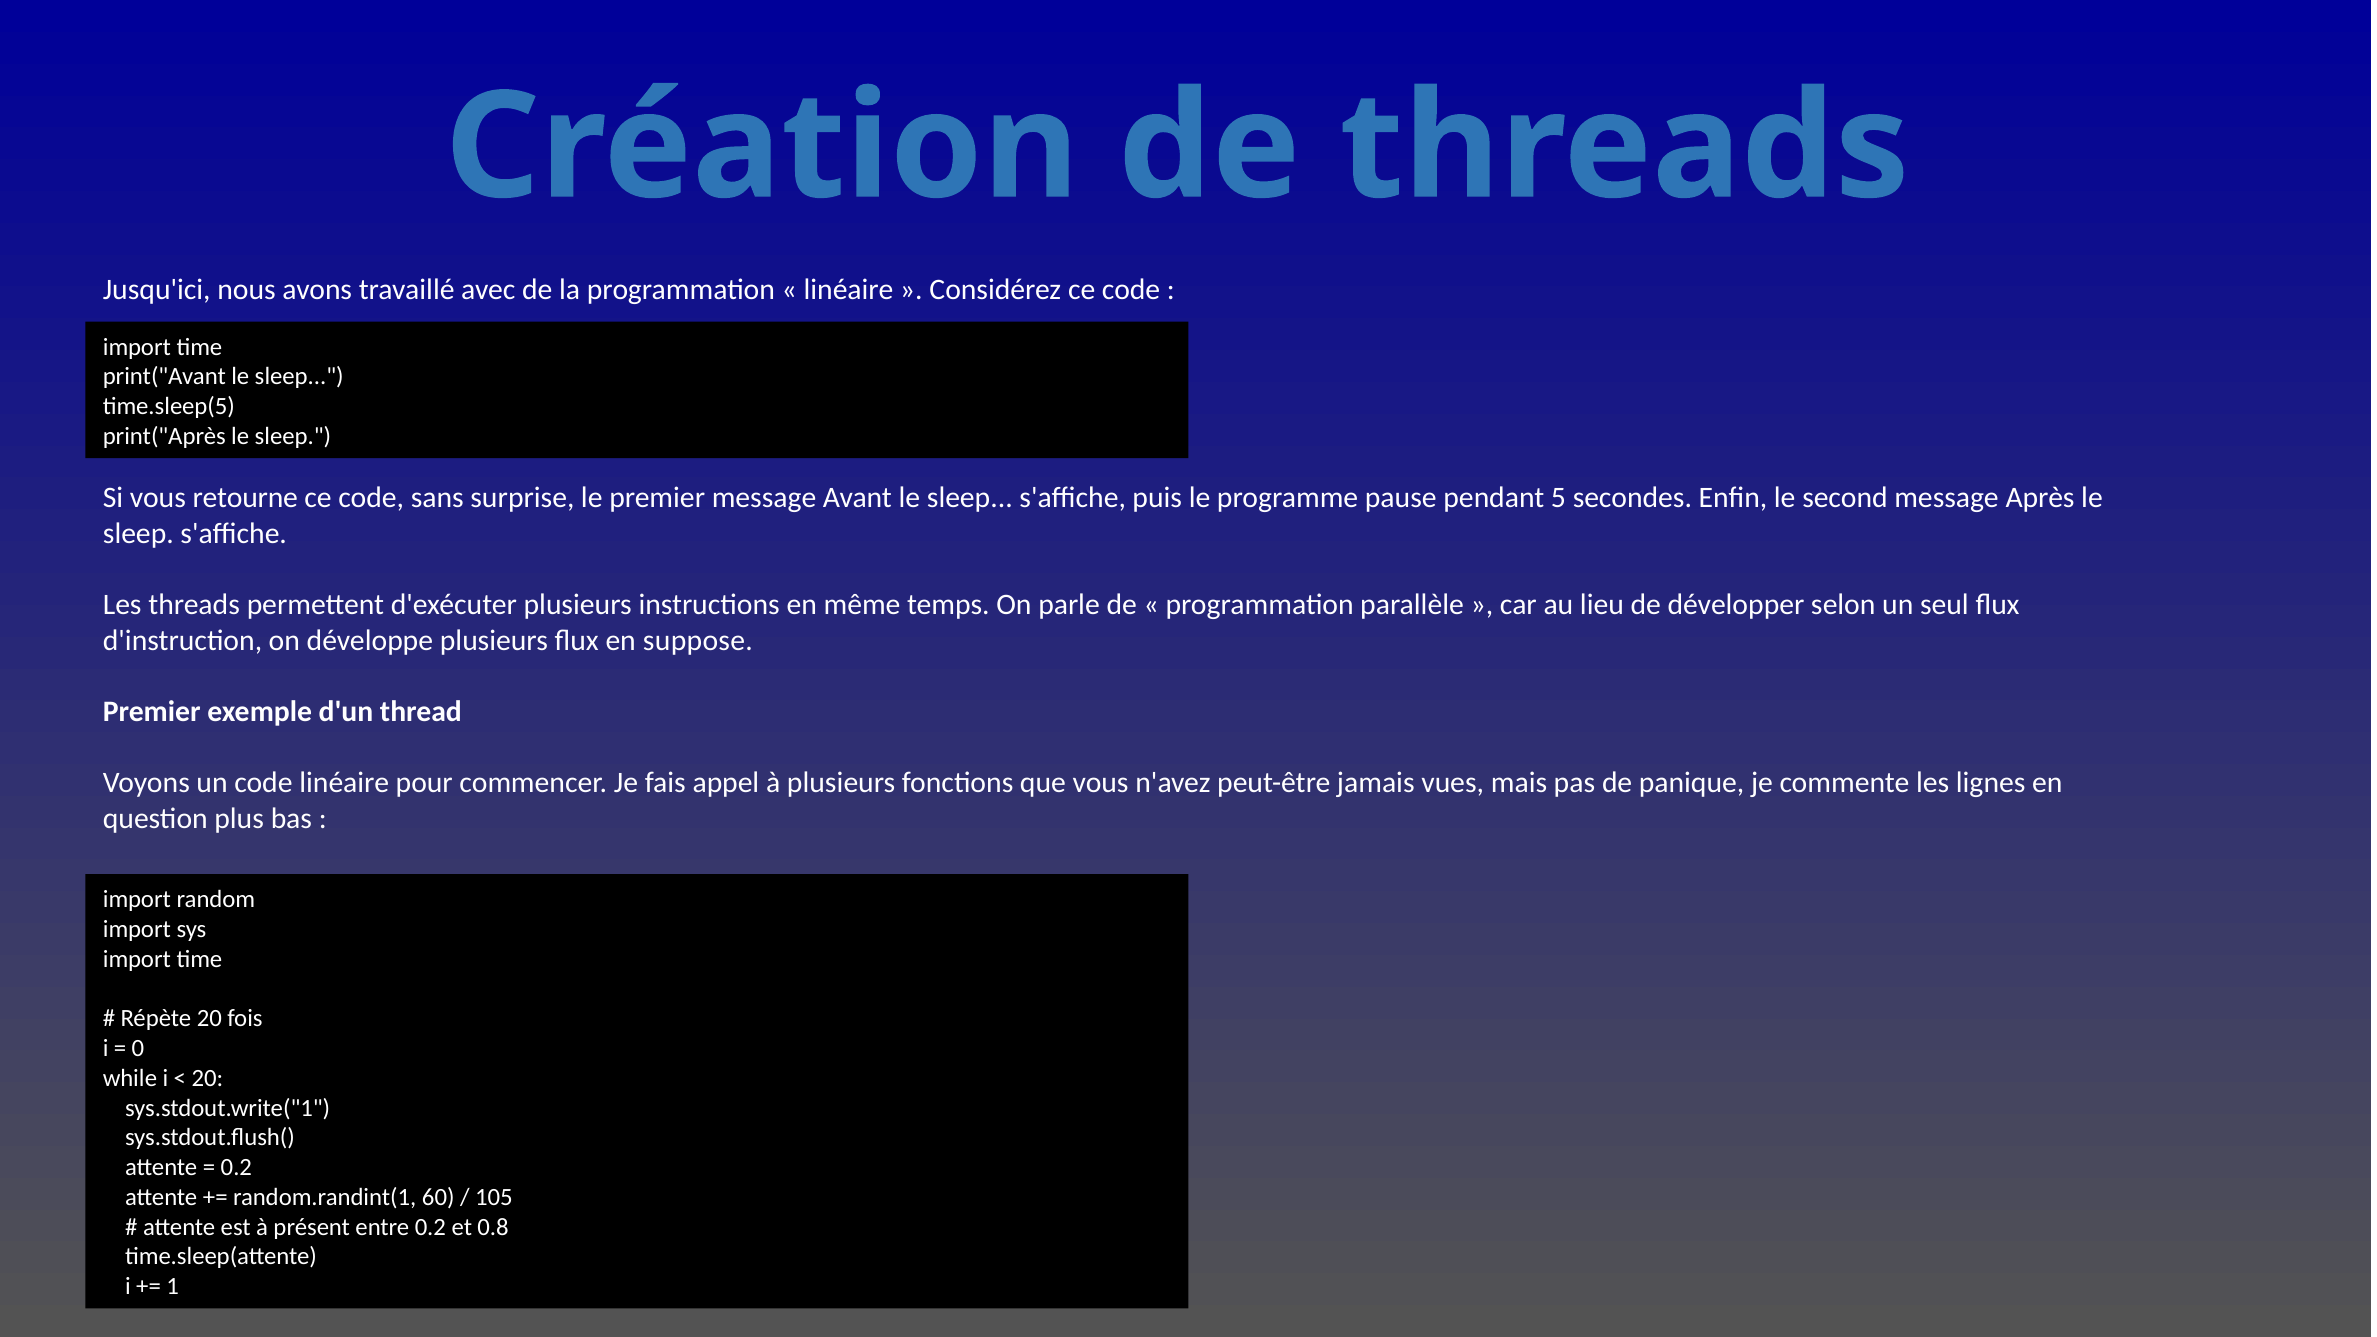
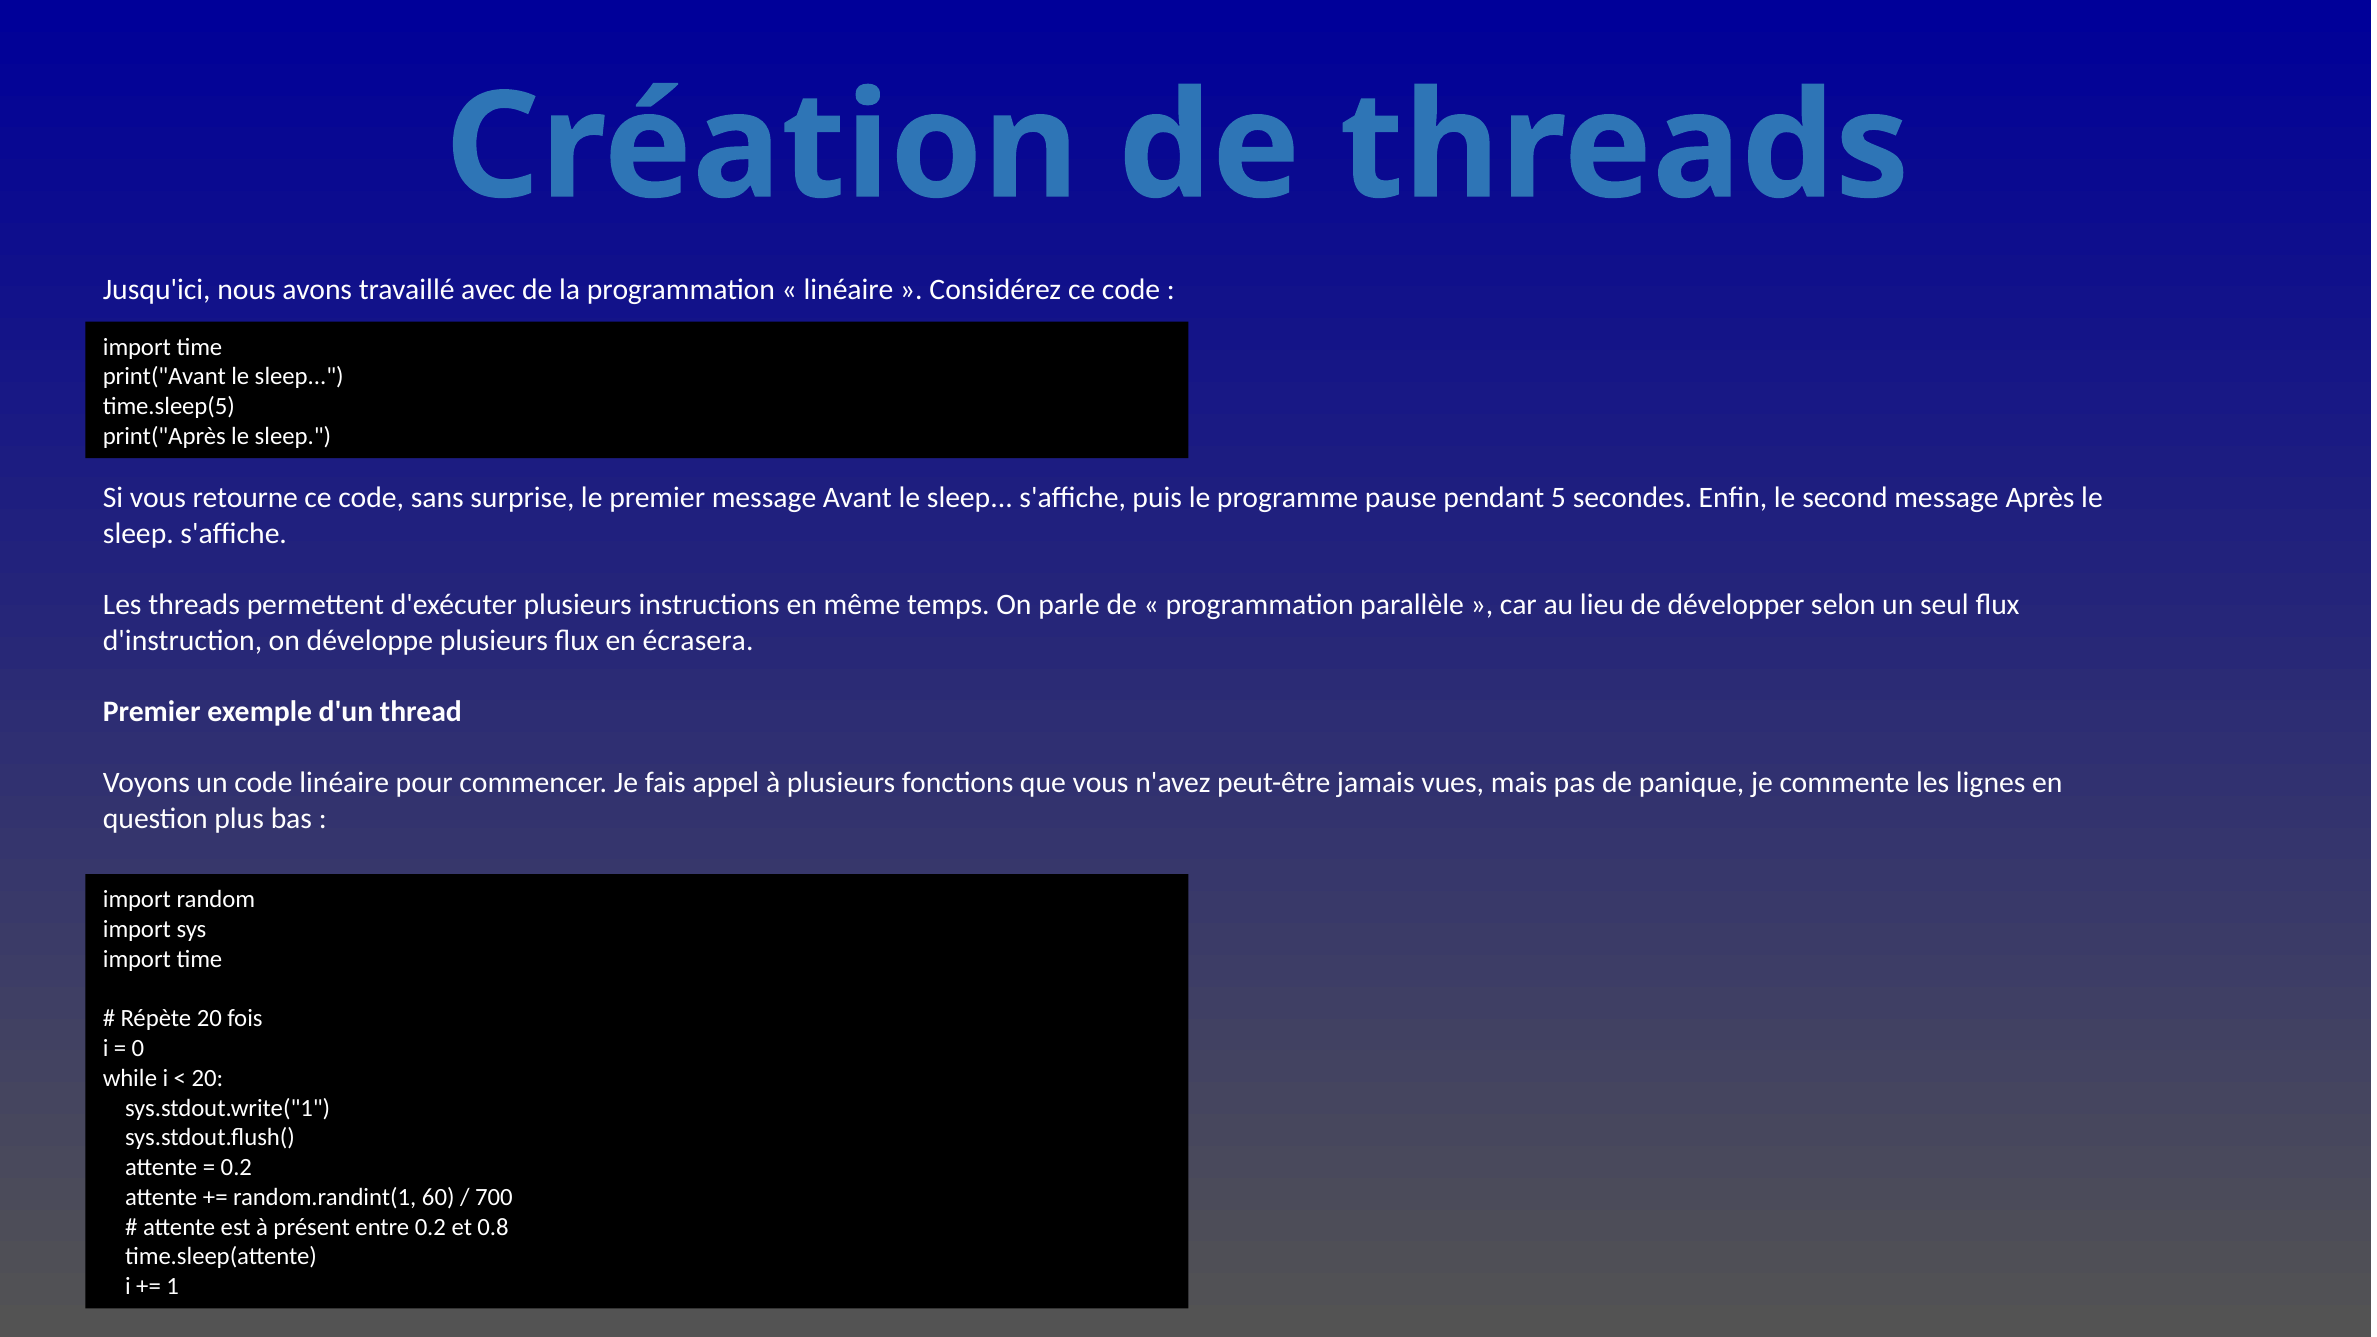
suppose: suppose -> écrasera
105: 105 -> 700
